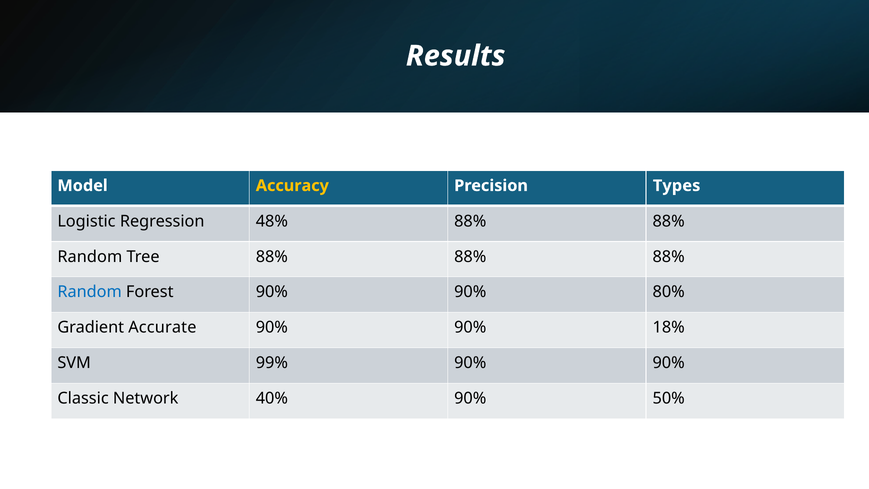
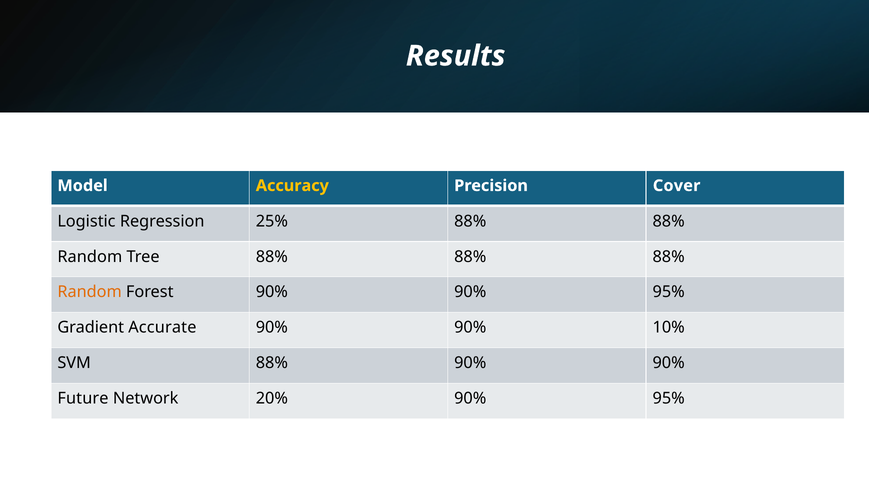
Types: Types -> Cover
48%: 48% -> 25%
Random at (90, 292) colour: blue -> orange
90% 90% 80%: 80% -> 95%
18%: 18% -> 10%
SVM 99%: 99% -> 88%
Classic: Classic -> Future
40%: 40% -> 20%
50% at (669, 398): 50% -> 95%
